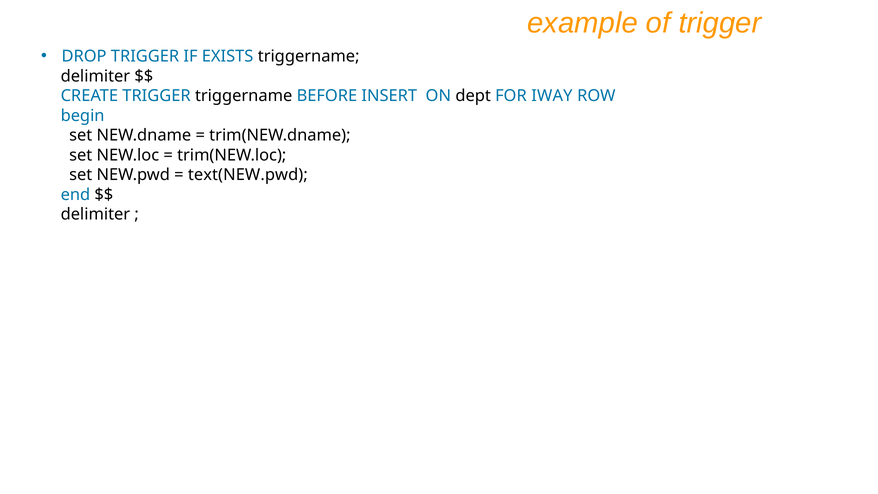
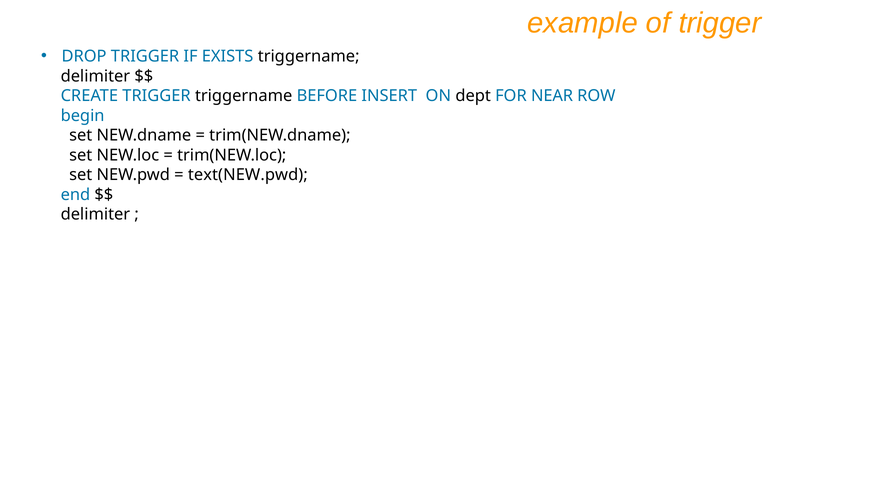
IWAY: IWAY -> NEAR
